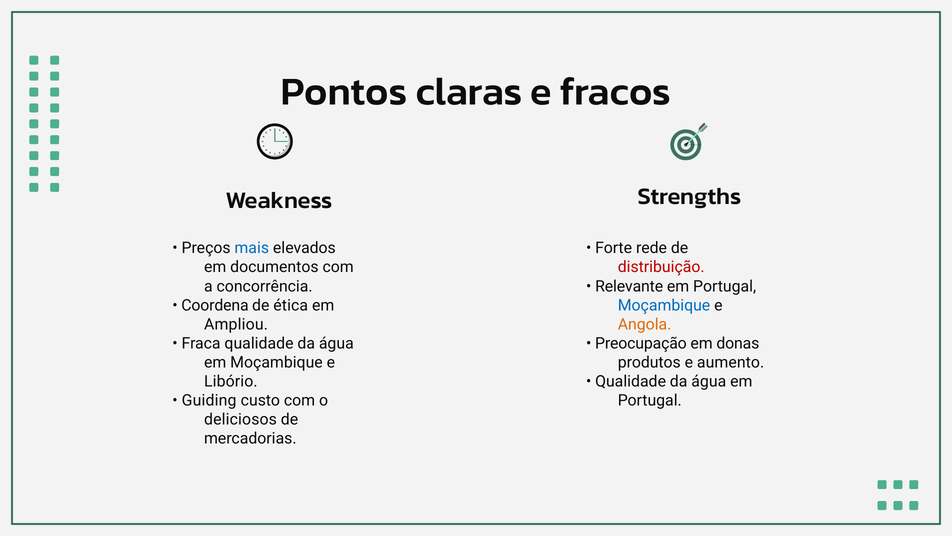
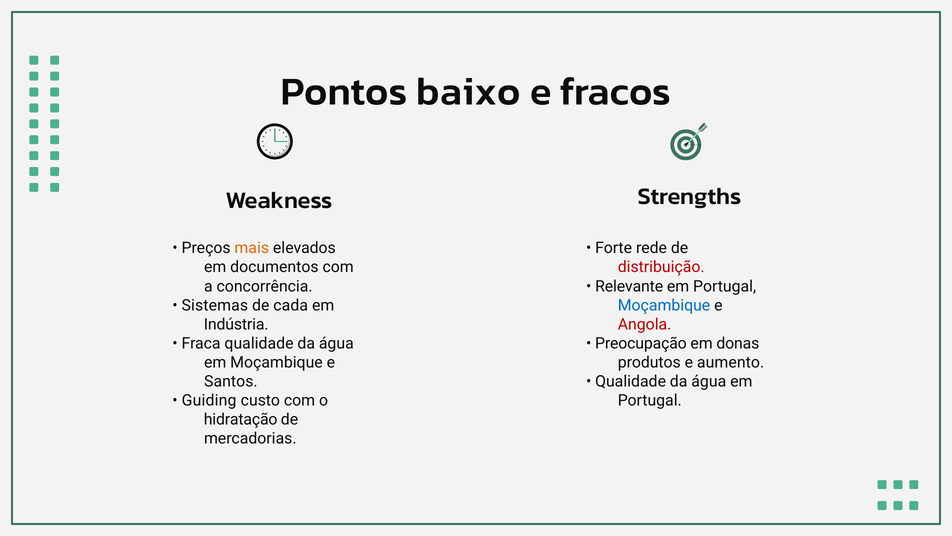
claras: claras -> baixo
mais colour: blue -> orange
Coordena: Coordena -> Sistemas
ética: ética -> cada
Ampliou: Ampliou -> Indústria
Angola colour: orange -> red
Libório: Libório -> Santos
deliciosos: deliciosos -> hidratação
